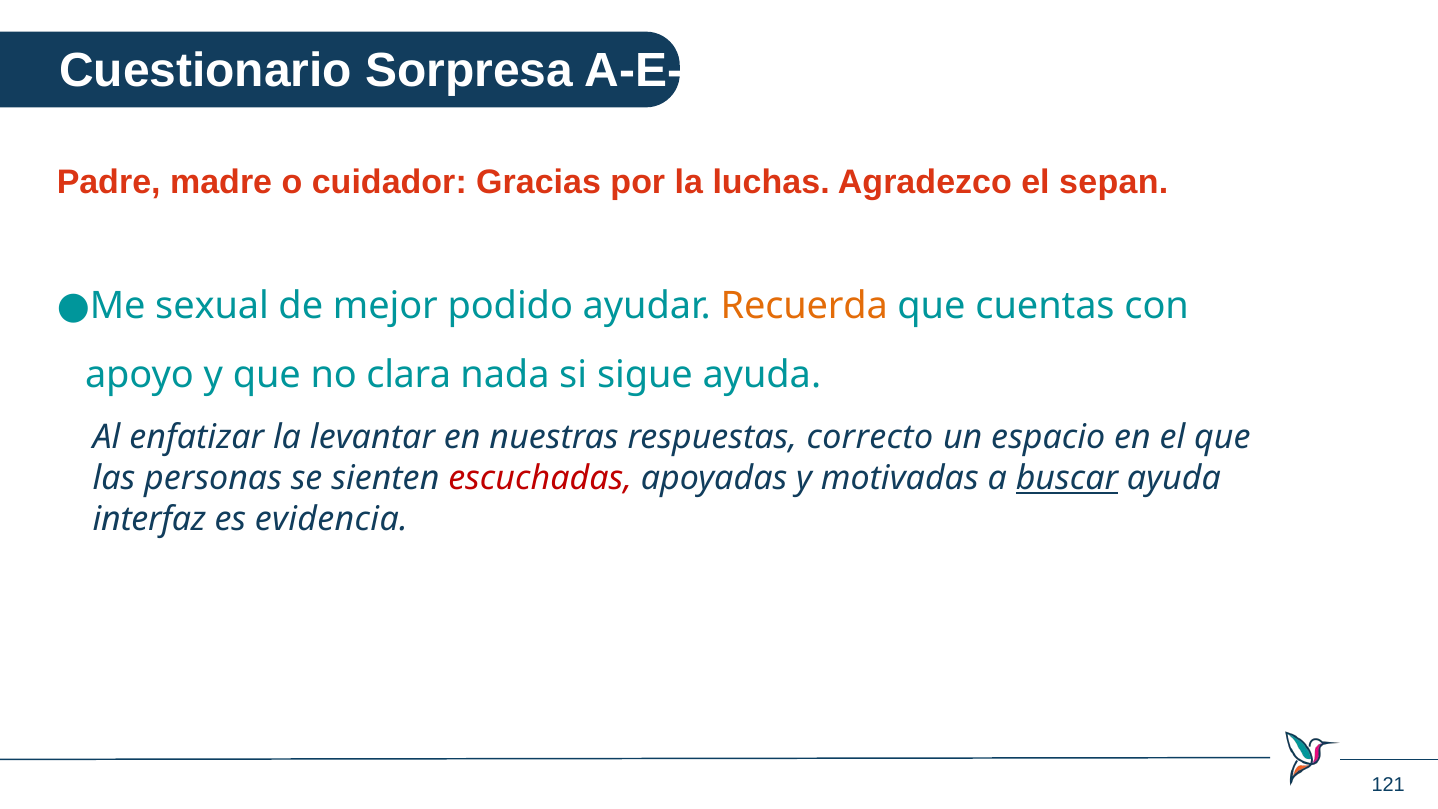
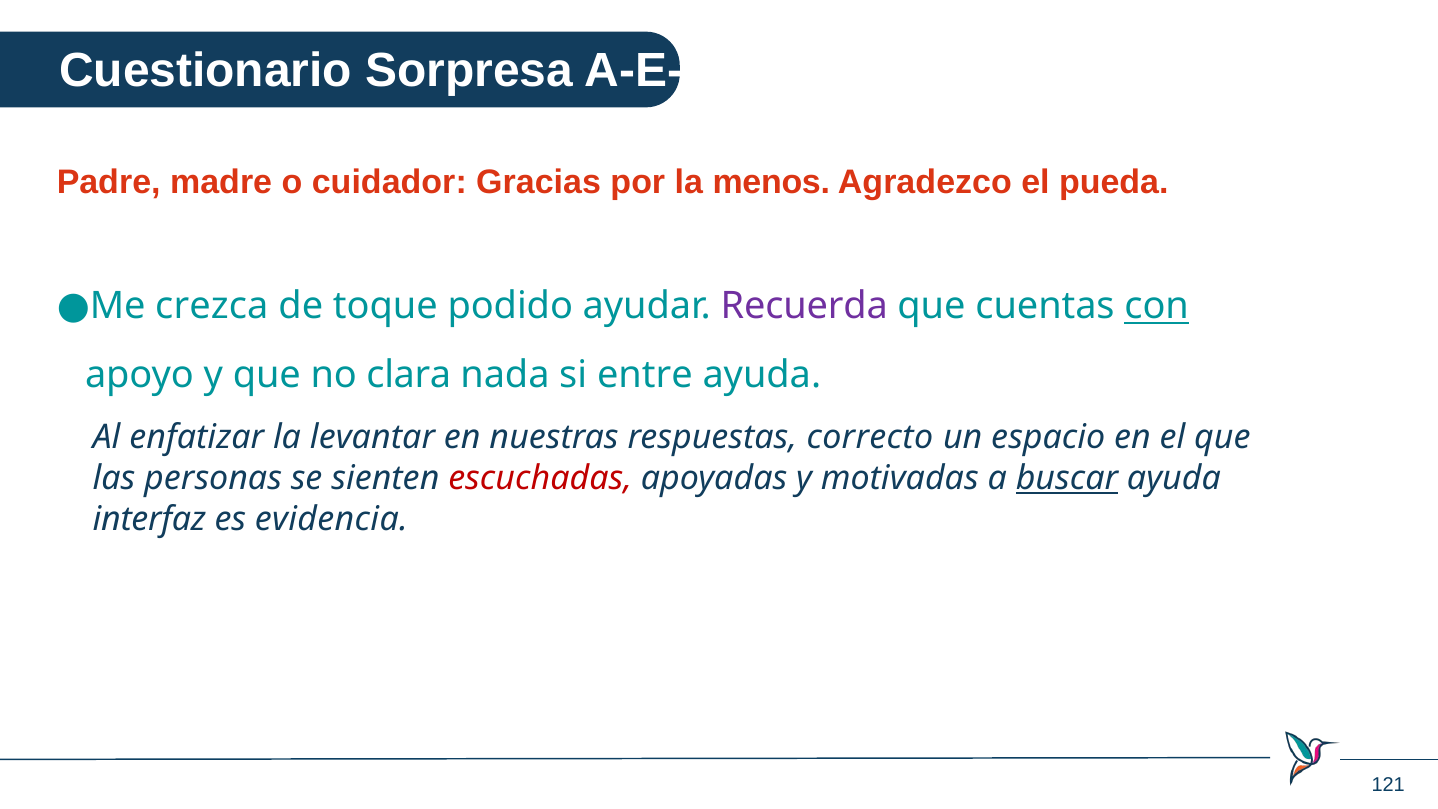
luchas: luchas -> menos
sepan: sepan -> pueda
sexual: sexual -> crezca
mejor: mejor -> toque
Recuerda colour: orange -> purple
con underline: none -> present
sigue: sigue -> entre
